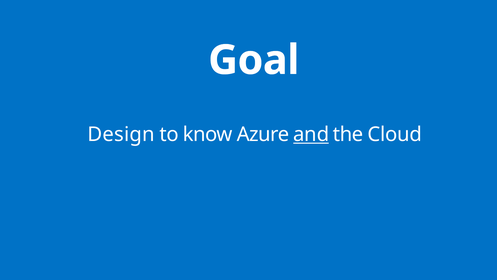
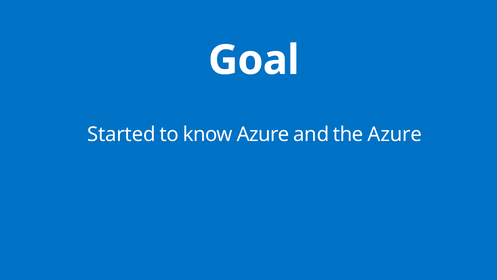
Design: Design -> Started
and underline: present -> none
the Cloud: Cloud -> Azure
